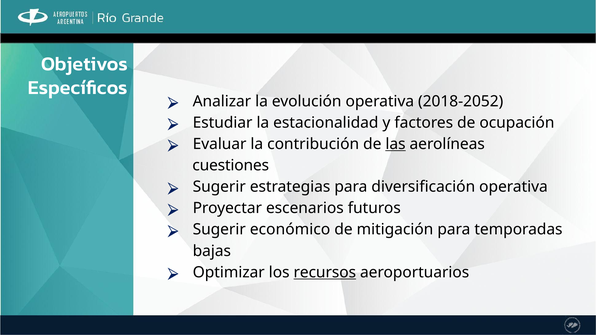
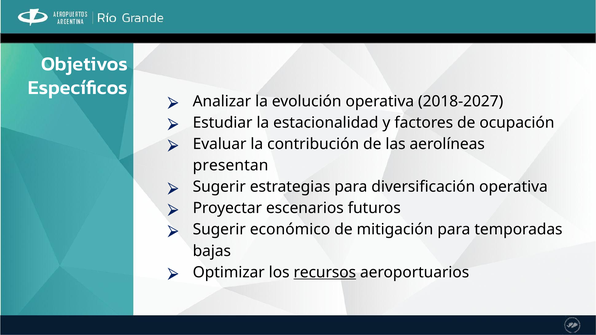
2018-2052: 2018-2052 -> 2018-2027
las underline: present -> none
cuestiones: cuestiones -> presentan
